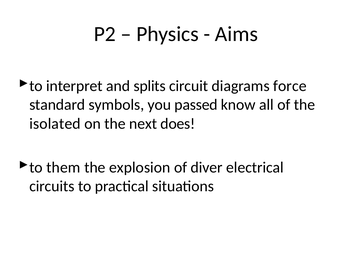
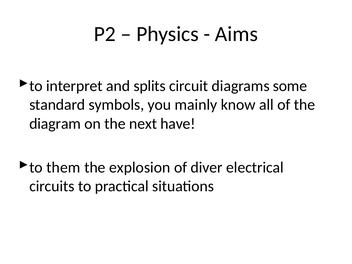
force: force -> some
passed: passed -> mainly
isolated: isolated -> diagram
does: does -> have
